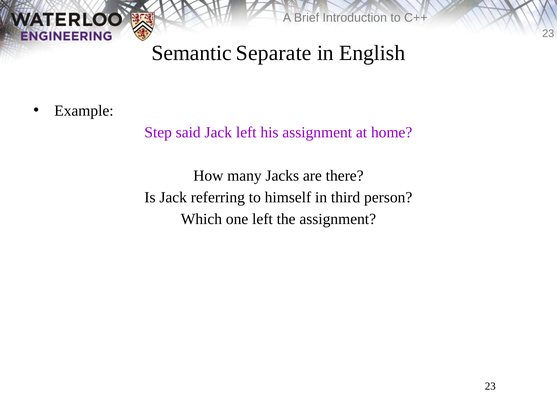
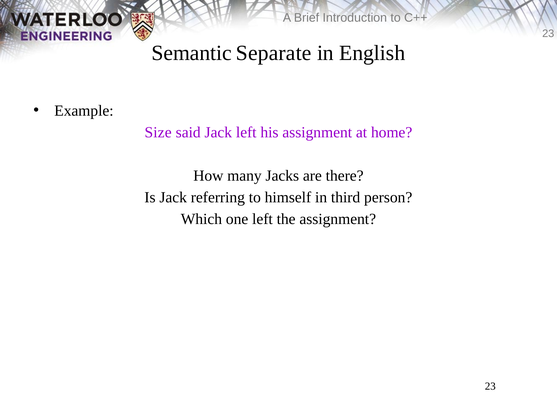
Step: Step -> Size
